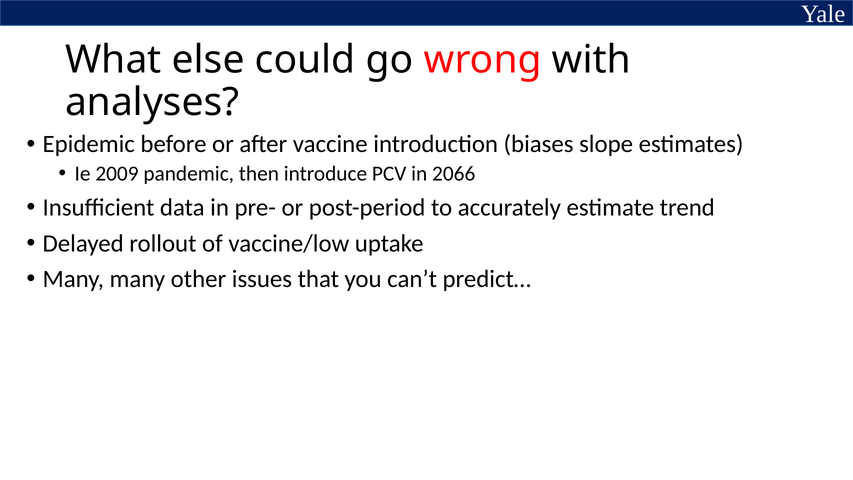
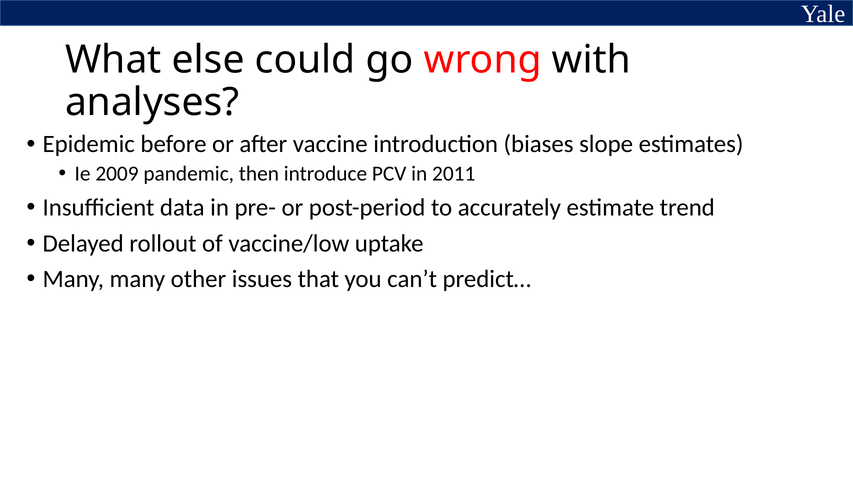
2066: 2066 -> 2011
